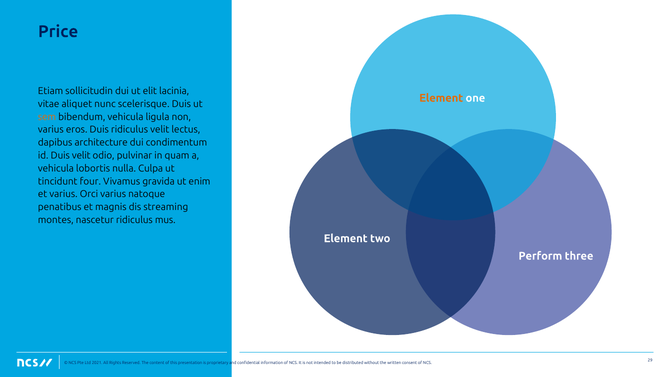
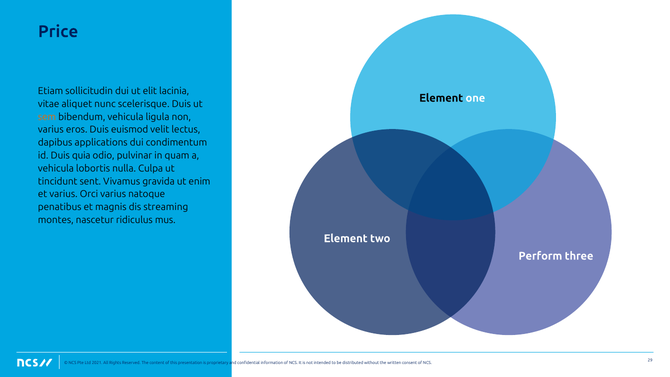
Element at (441, 98) colour: orange -> black
Duis ridiculus: ridiculus -> euismod
architecture: architecture -> applications
Duis velit: velit -> quia
four: four -> sent
